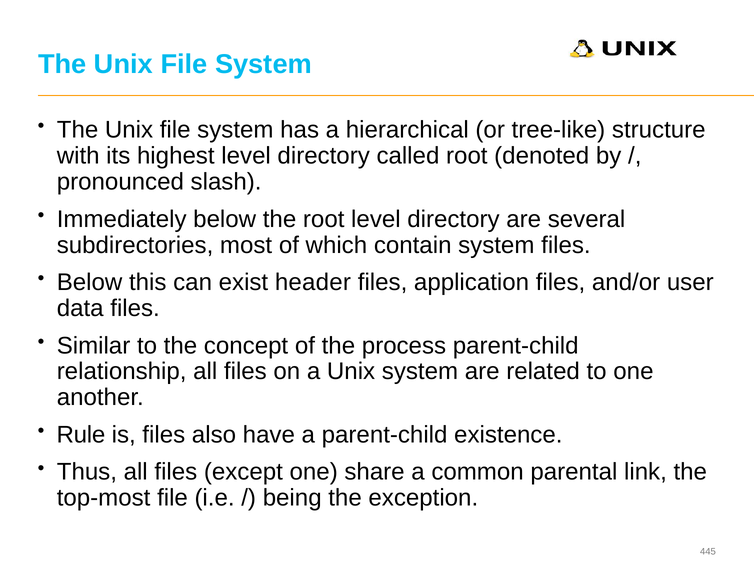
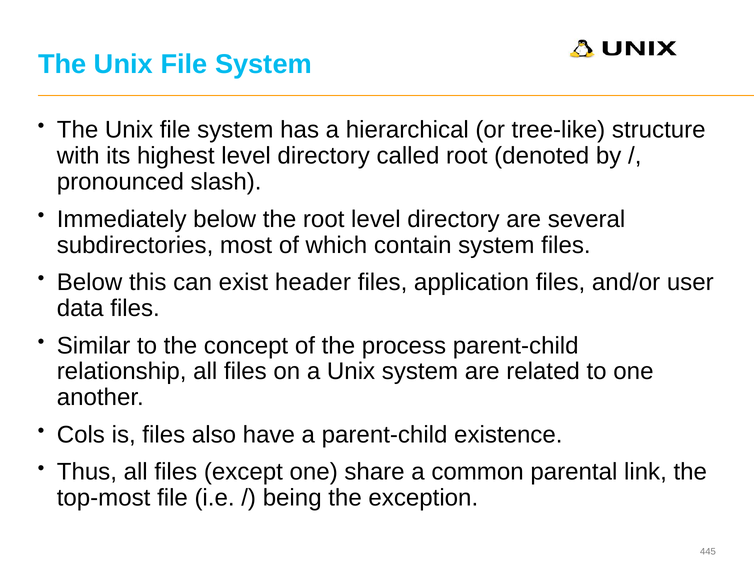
Rule: Rule -> Cols
